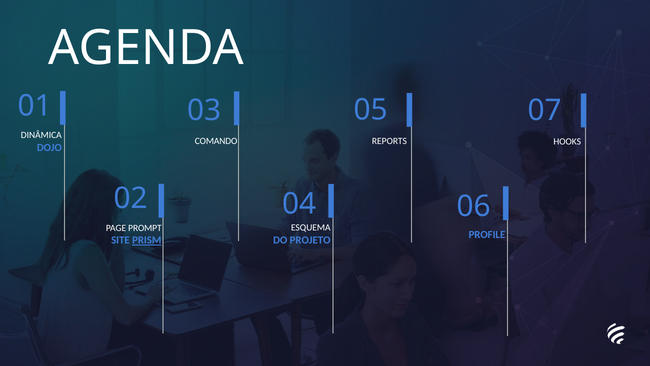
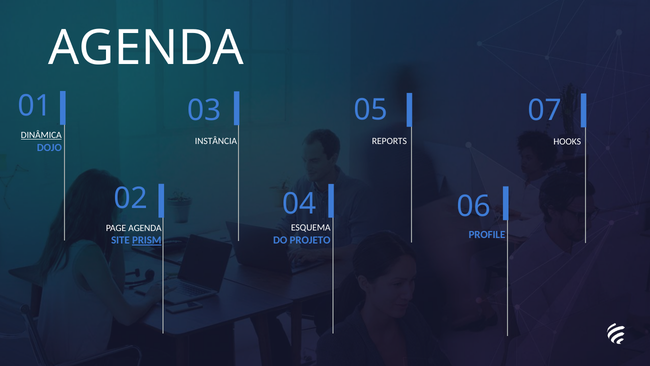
DINÂMICA underline: none -> present
COMANDO: COMANDO -> INSTÂNCIA
PAGE PROMPT: PROMPT -> AGENDA
